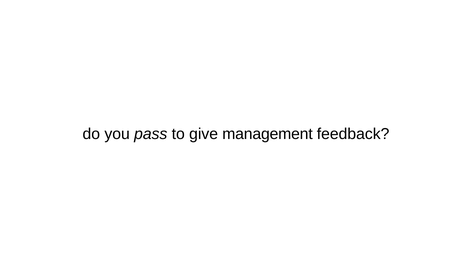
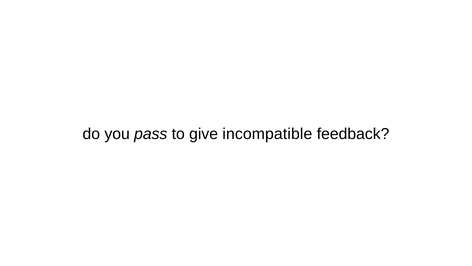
management: management -> incompatible
